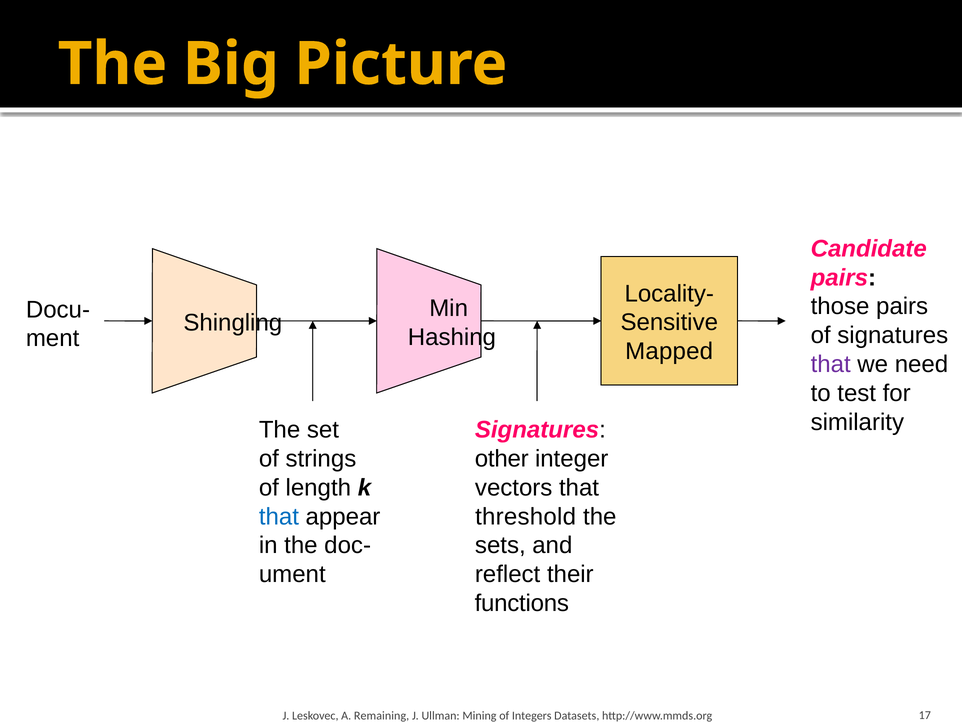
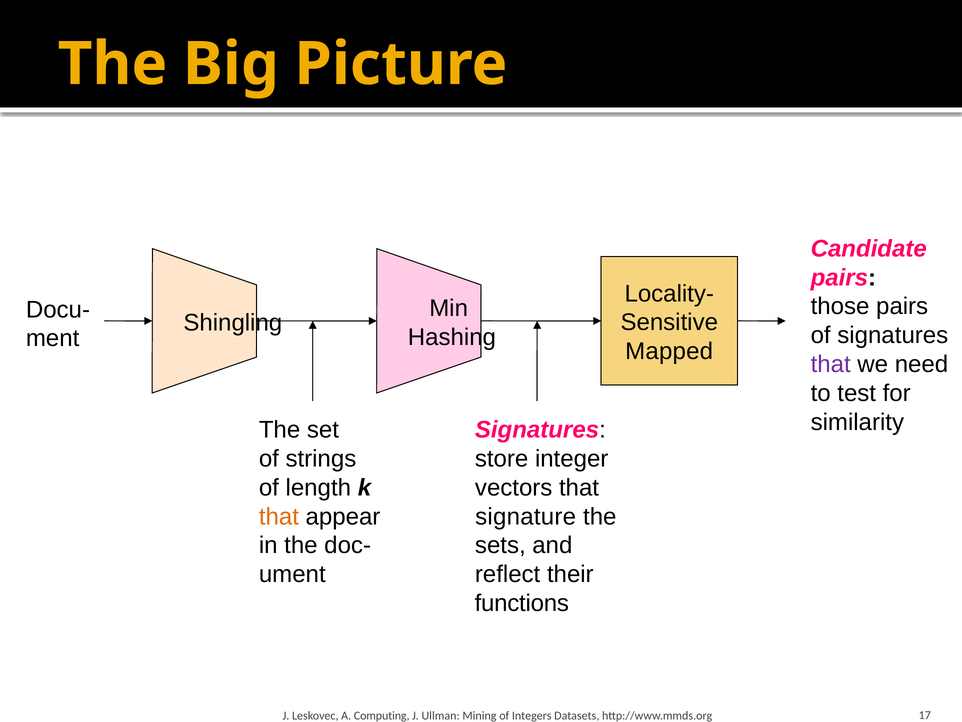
other: other -> store
that at (279, 516) colour: blue -> orange
threshold: threshold -> signature
Remaining: Remaining -> Computing
